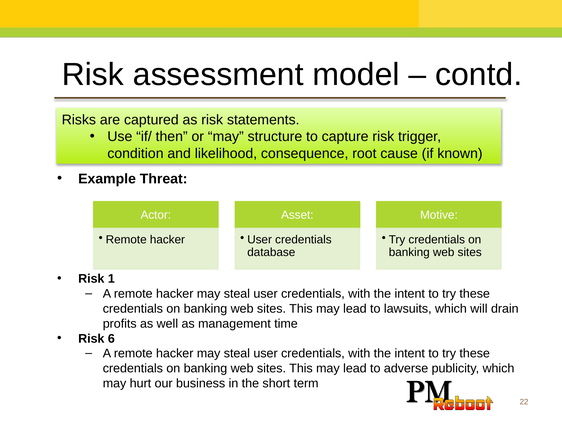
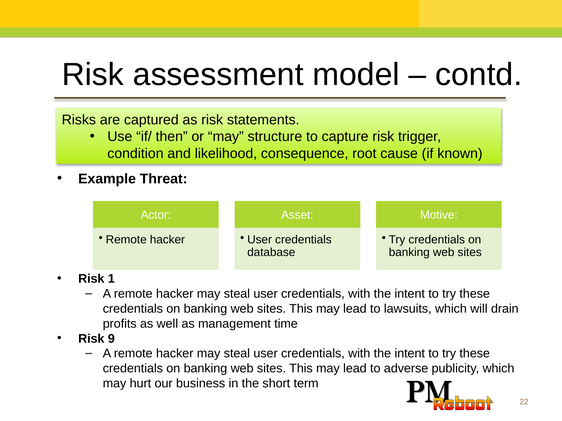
6: 6 -> 9
